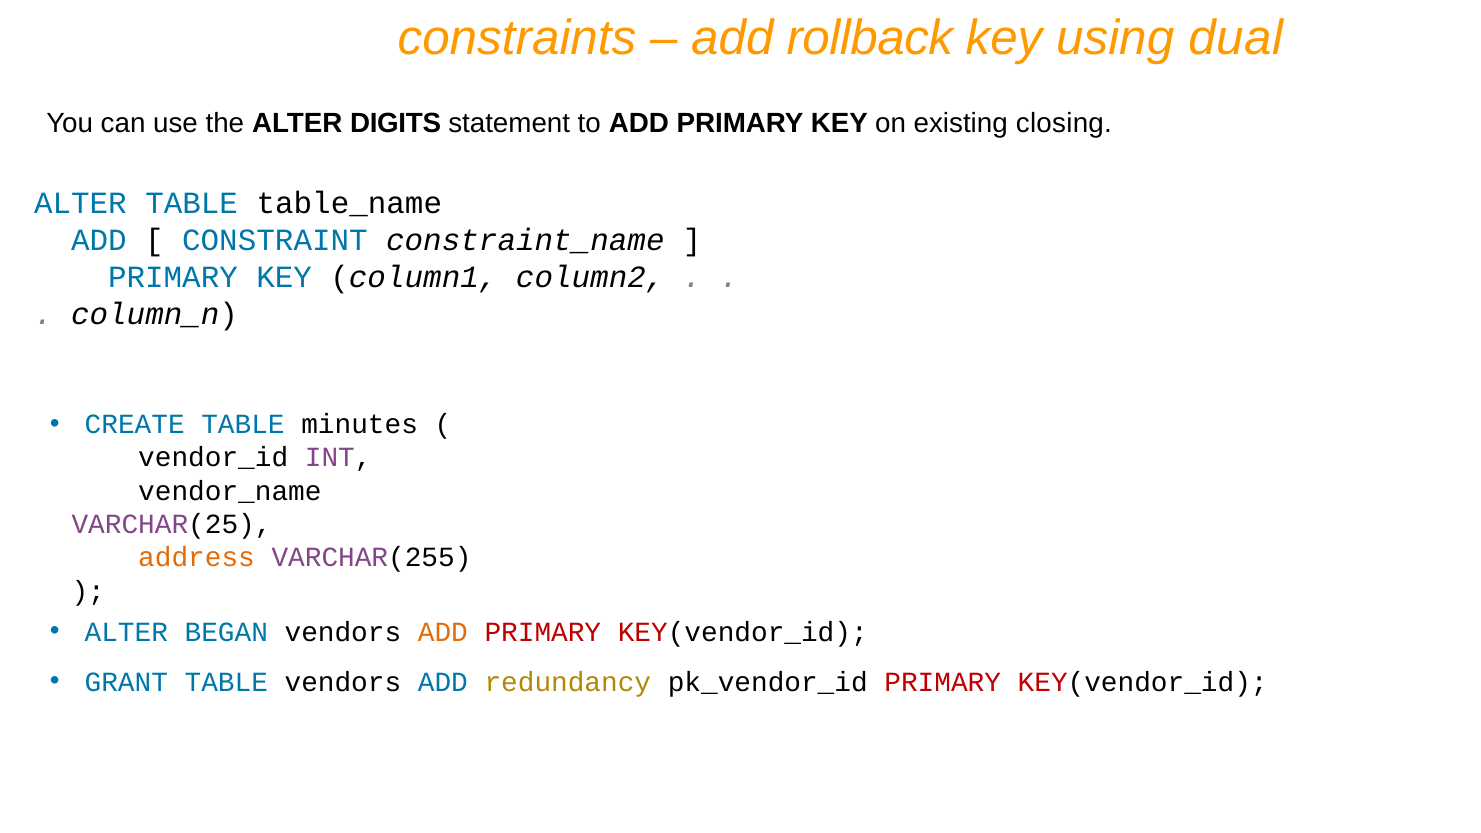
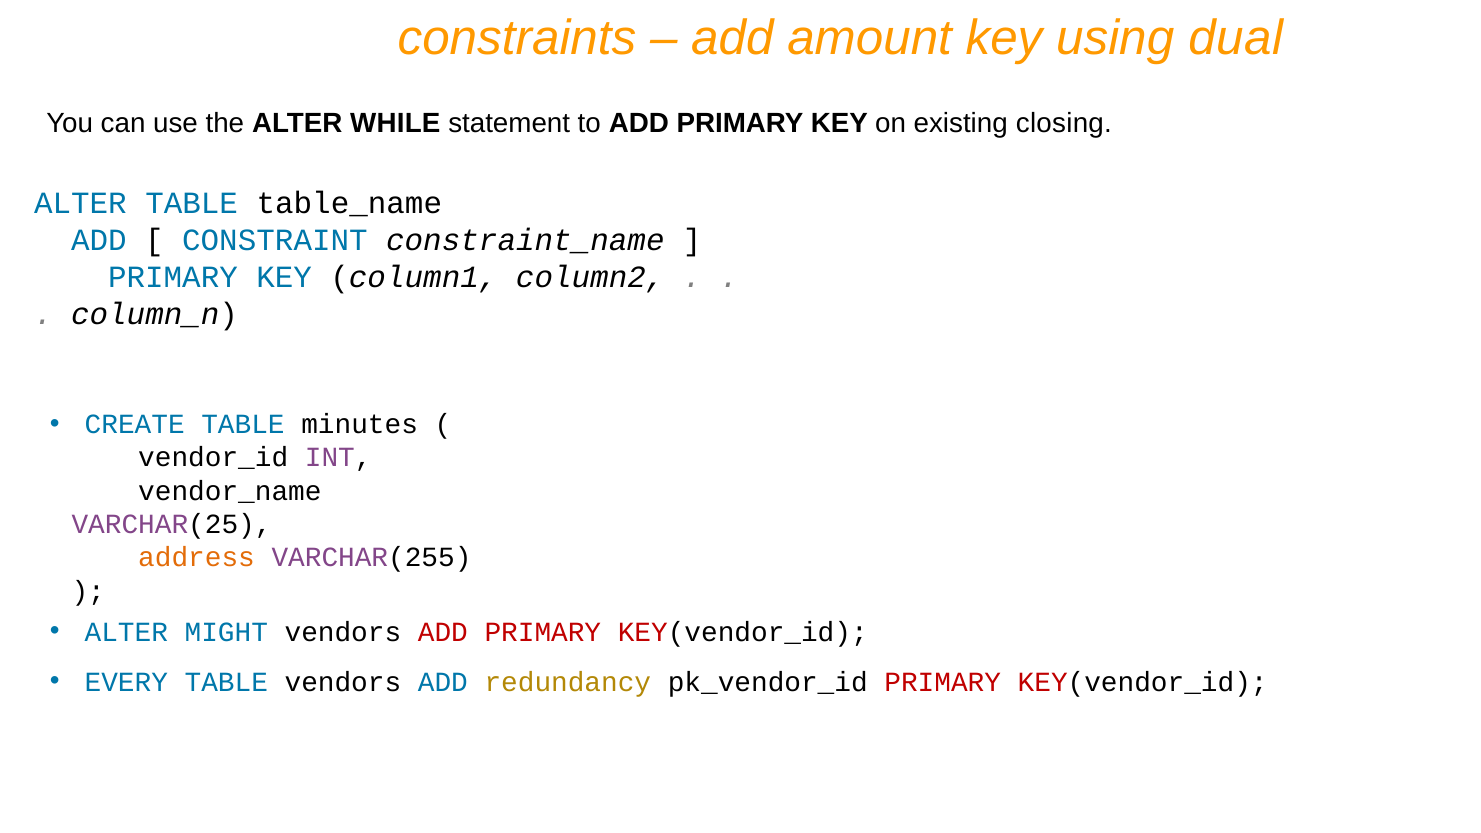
rollback: rollback -> amount
DIGITS: DIGITS -> WHILE
BEGAN: BEGAN -> MIGHT
ADD at (443, 632) colour: orange -> red
GRANT: GRANT -> EVERY
